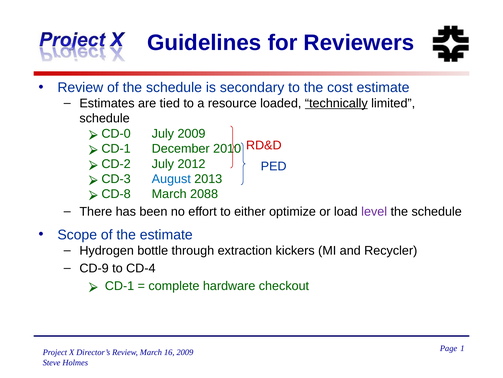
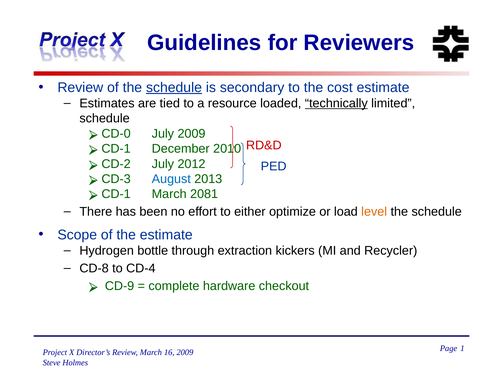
schedule at (174, 87) underline: none -> present
CD-8 at (116, 194): CD-8 -> CD-1
2088: 2088 -> 2081
level colour: purple -> orange
CD-9: CD-9 -> CD-8
CD-1 at (120, 285): CD-1 -> CD-9
